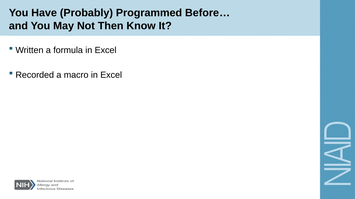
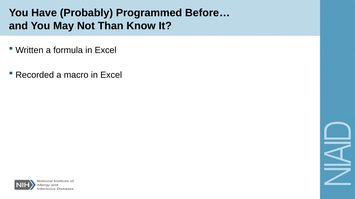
Then: Then -> Than
